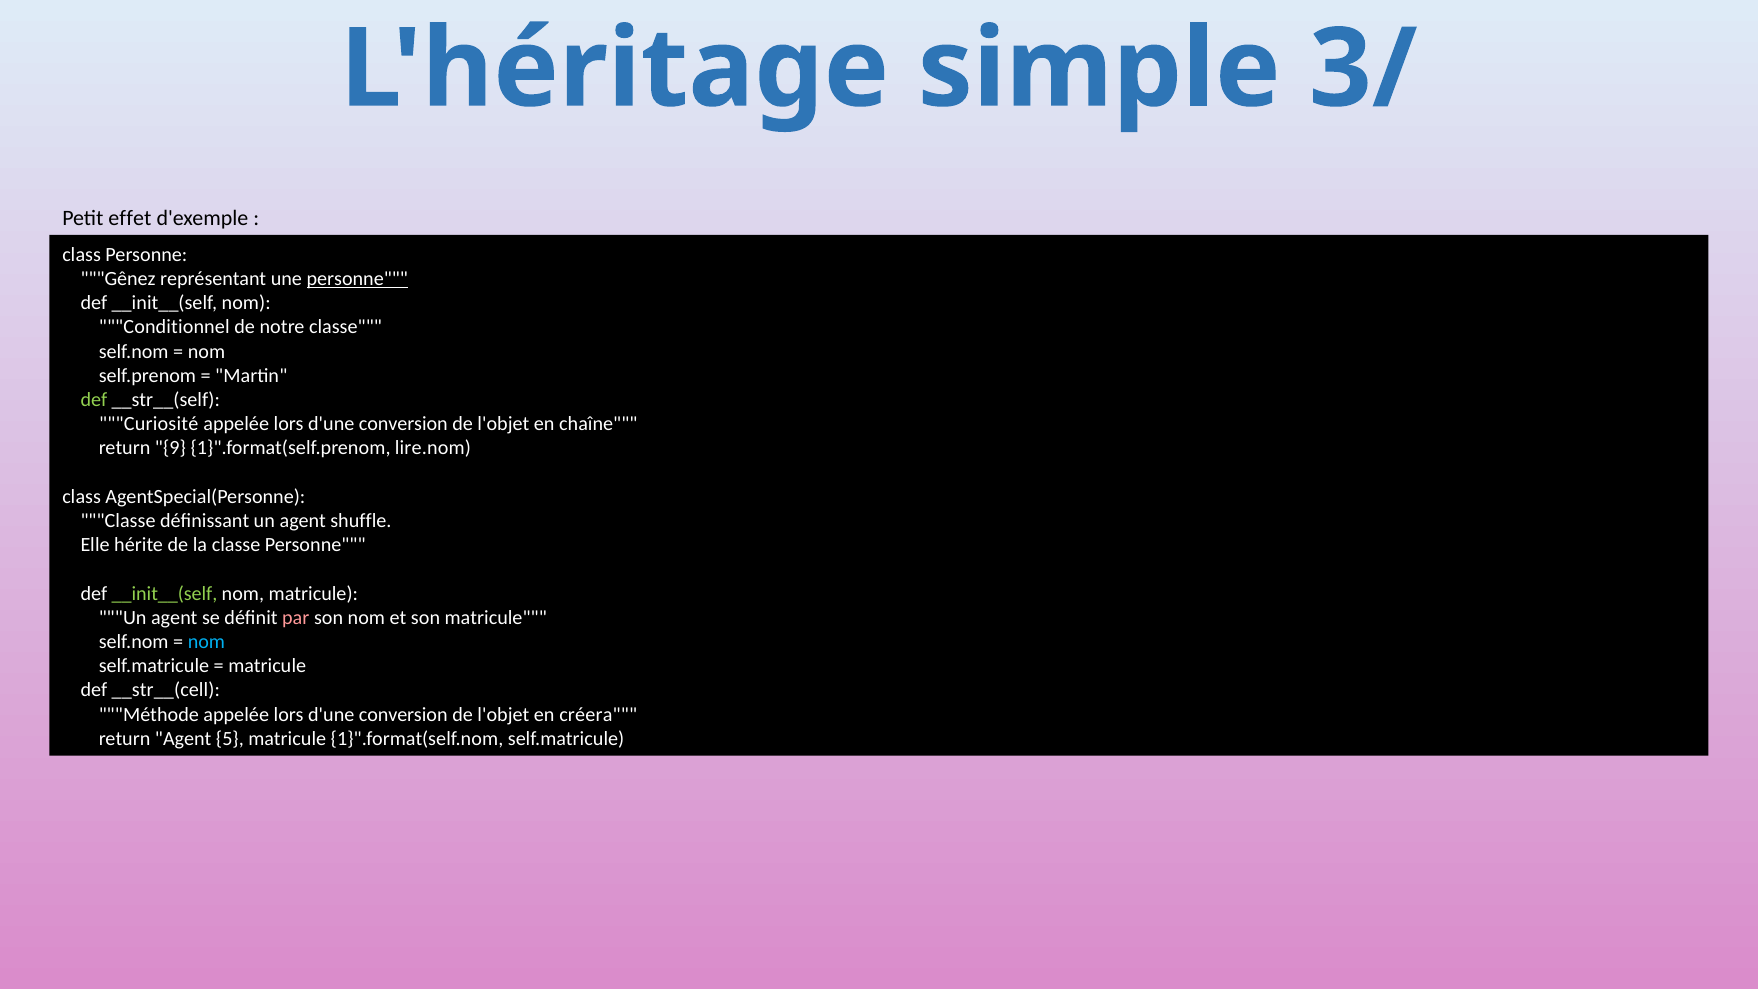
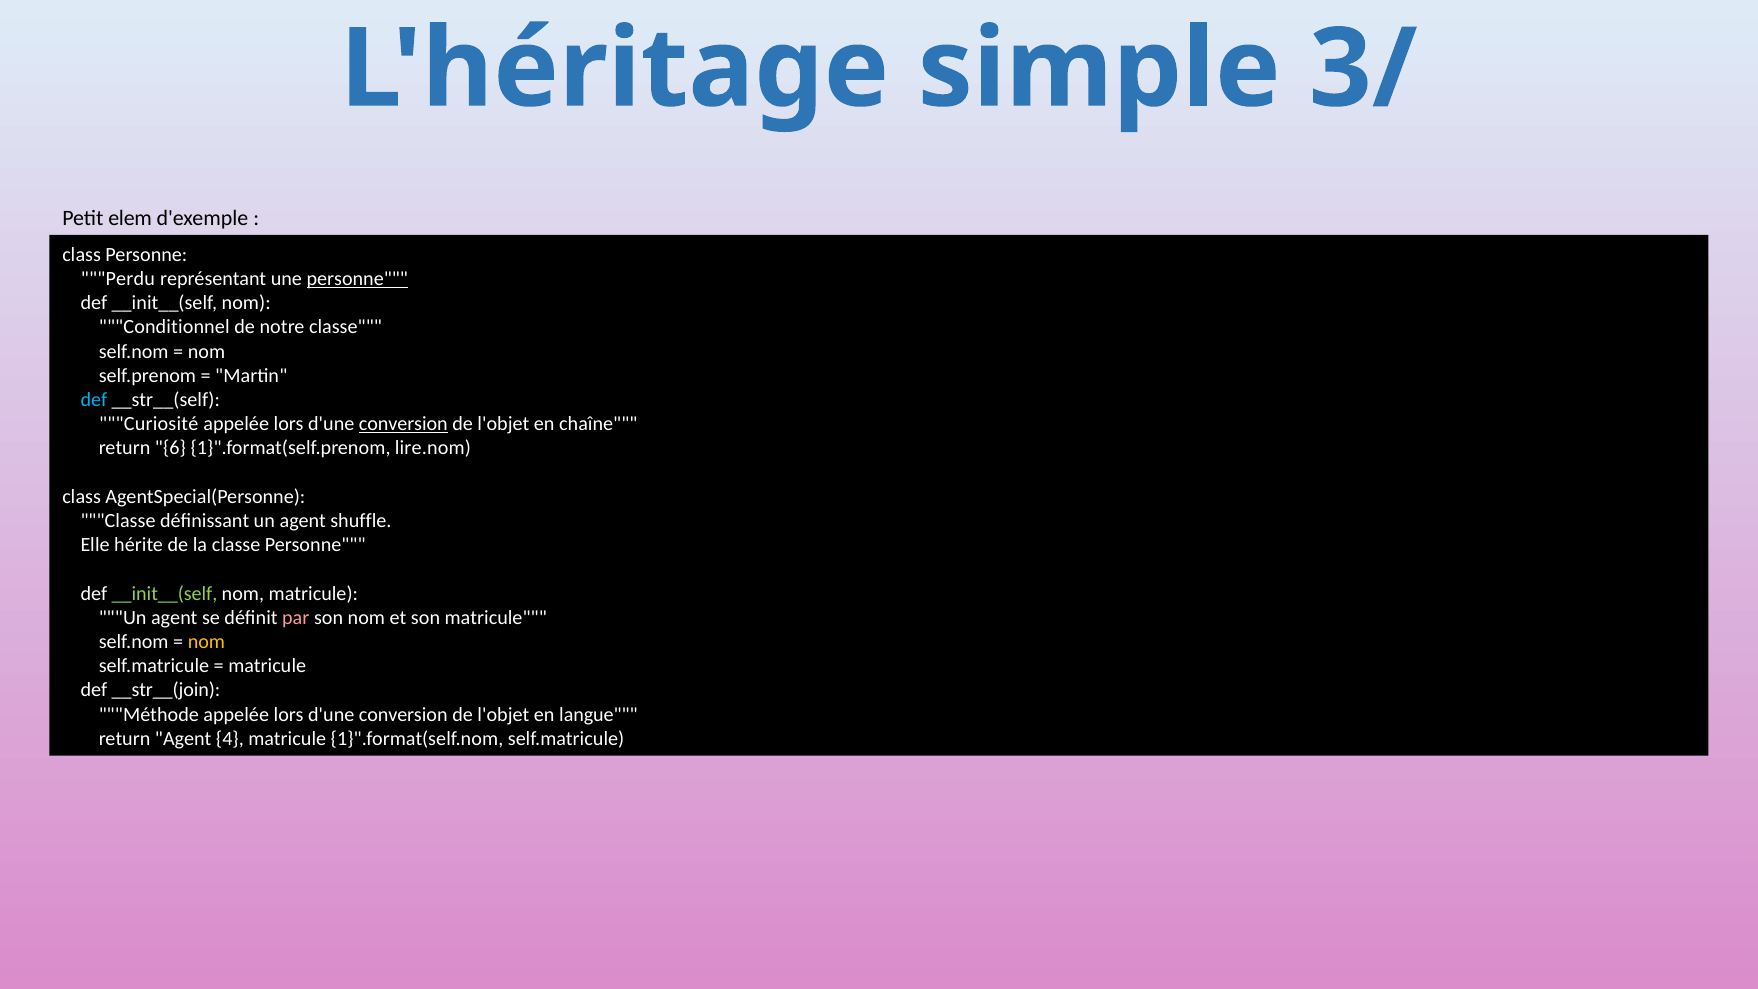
effet: effet -> elem
Gênez: Gênez -> Perdu
def at (94, 400) colour: light green -> light blue
conversion at (403, 424) underline: none -> present
9: 9 -> 6
nom at (206, 642) colour: light blue -> yellow
__str__(cell: __str__(cell -> __str__(join
créera: créera -> langue
5: 5 -> 4
